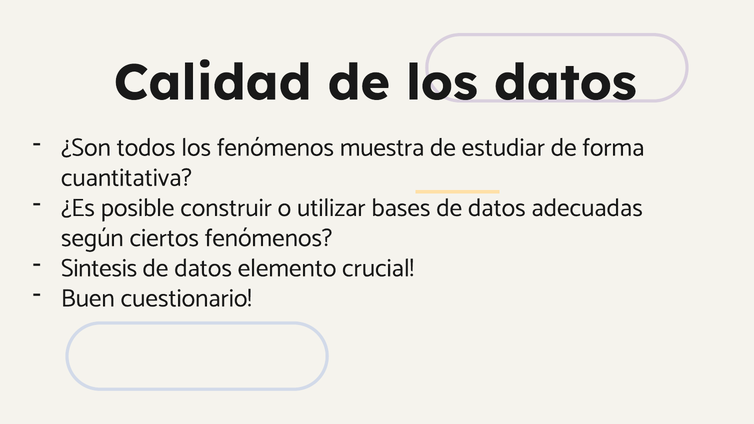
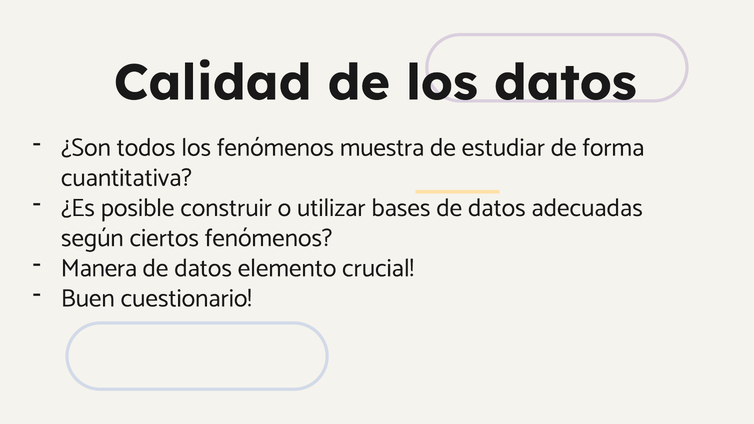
Sintesis: Sintesis -> Manera
